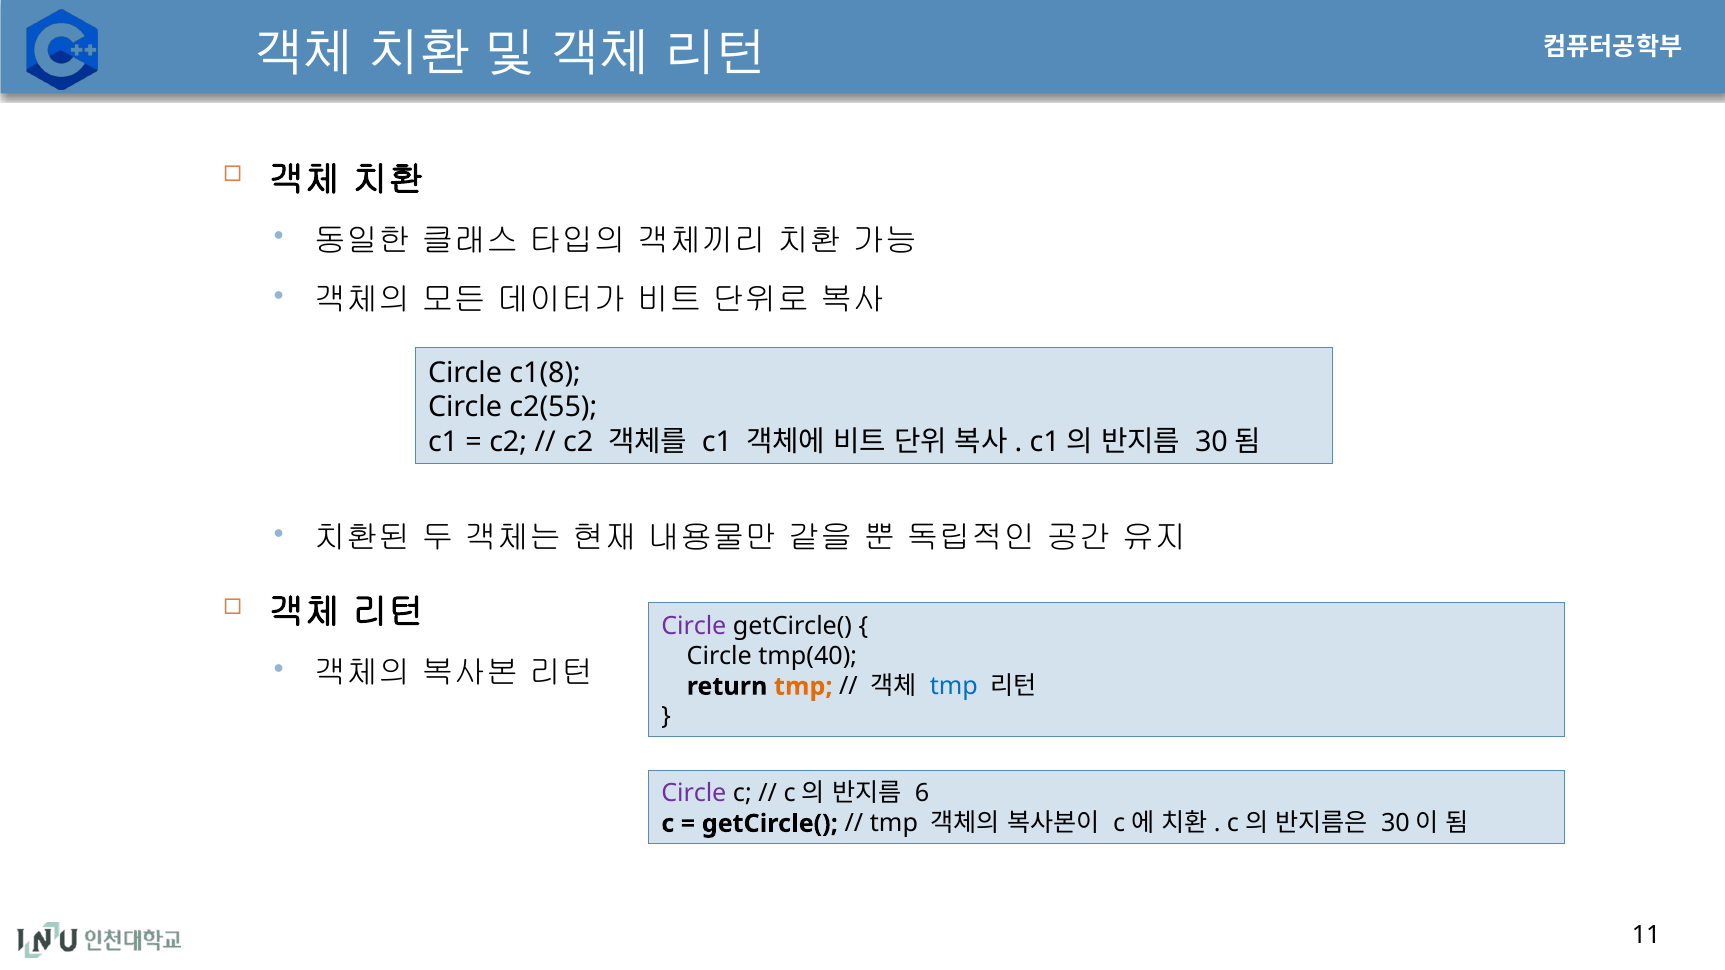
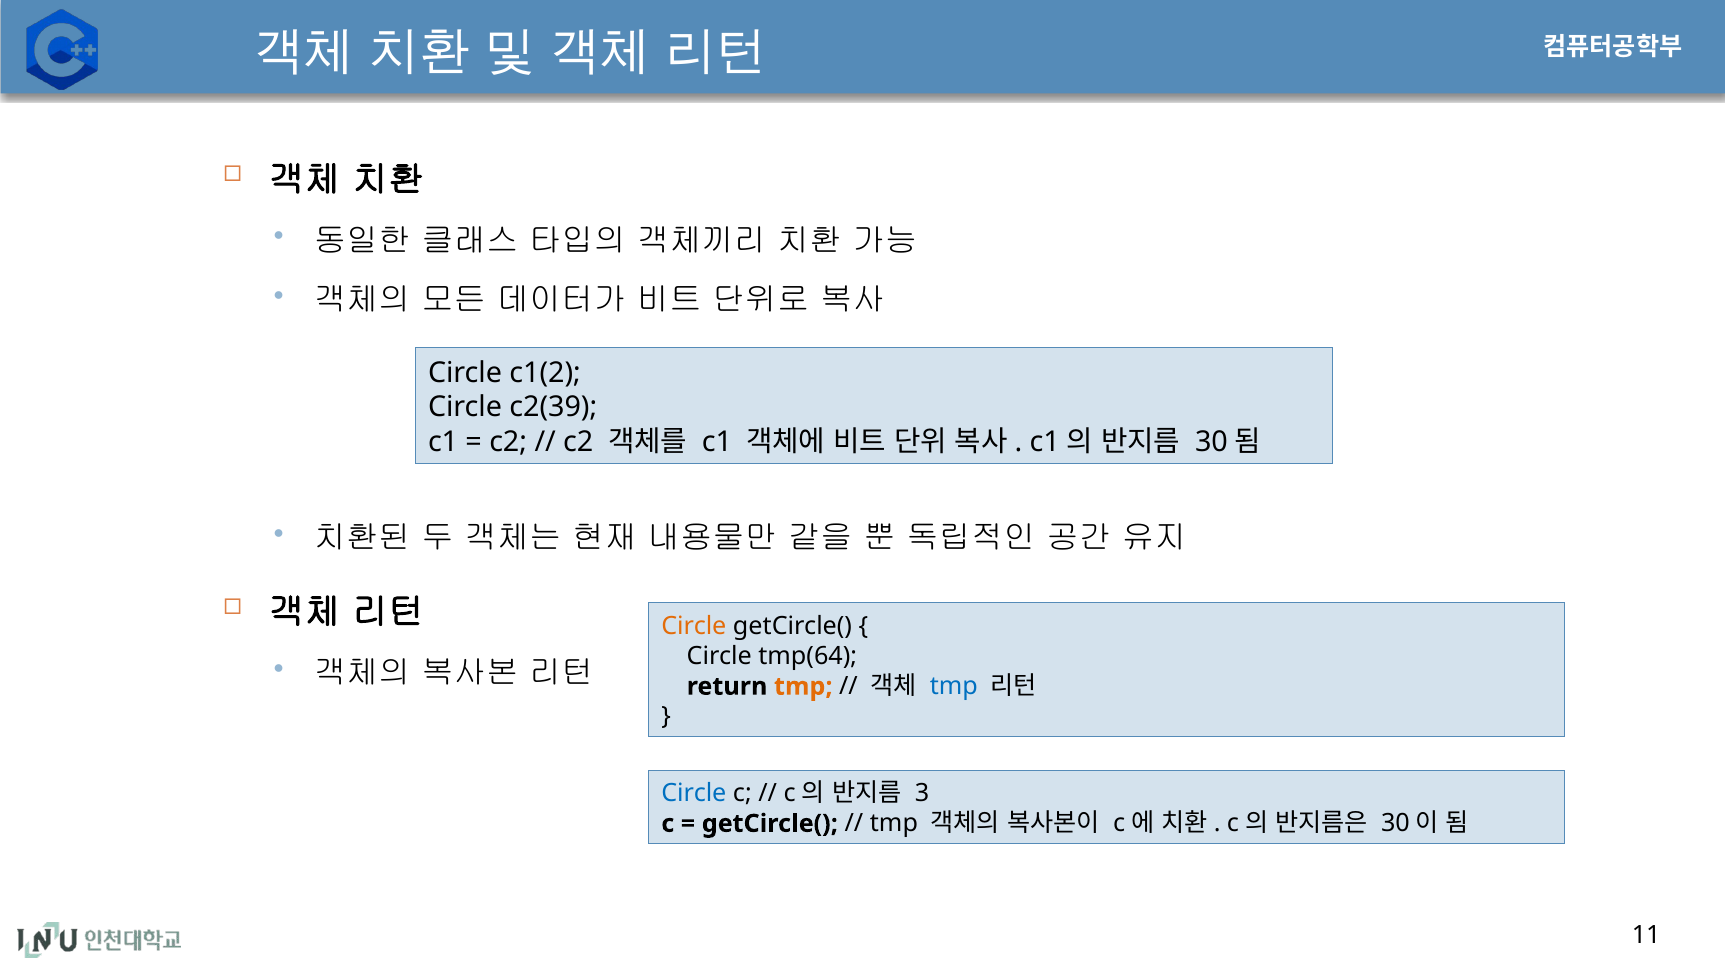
c1(8: c1(8 -> c1(2
c2(55: c2(55 -> c2(39
Circle at (694, 626) colour: purple -> orange
tmp(40: tmp(40 -> tmp(64
Circle at (694, 794) colour: purple -> blue
6: 6 -> 3
